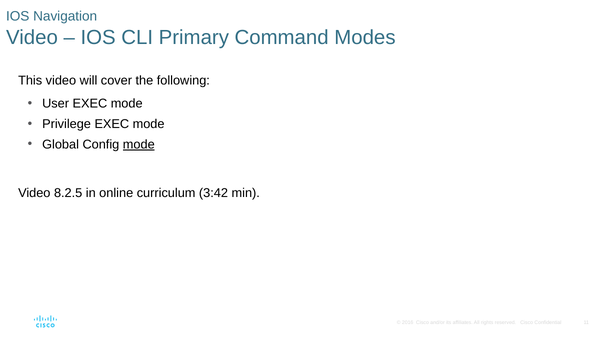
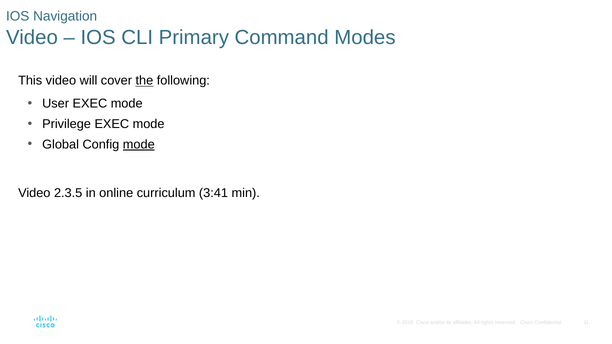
the underline: none -> present
8.2.5: 8.2.5 -> 2.3.5
3:42: 3:42 -> 3:41
